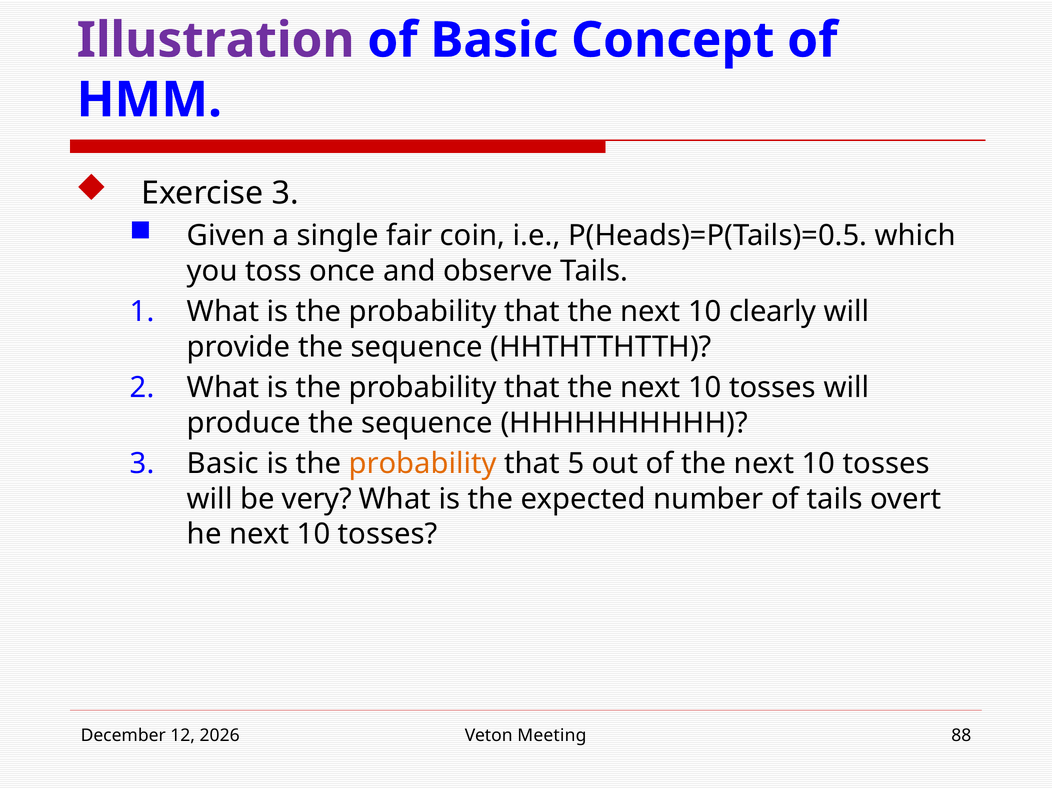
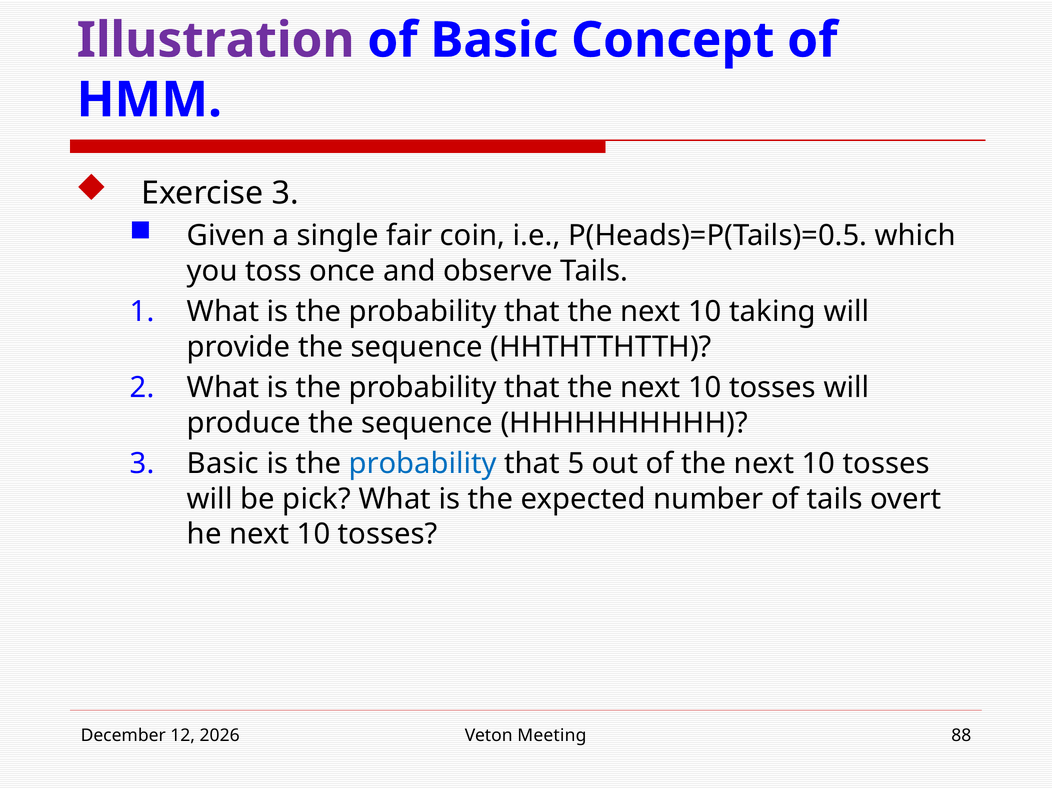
clearly: clearly -> taking
probability at (423, 464) colour: orange -> blue
very: very -> pick
